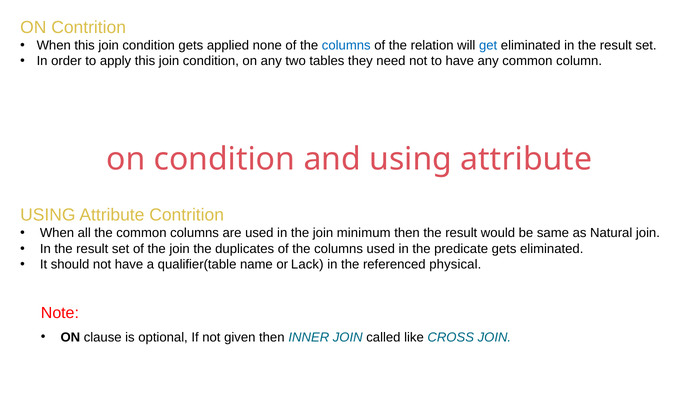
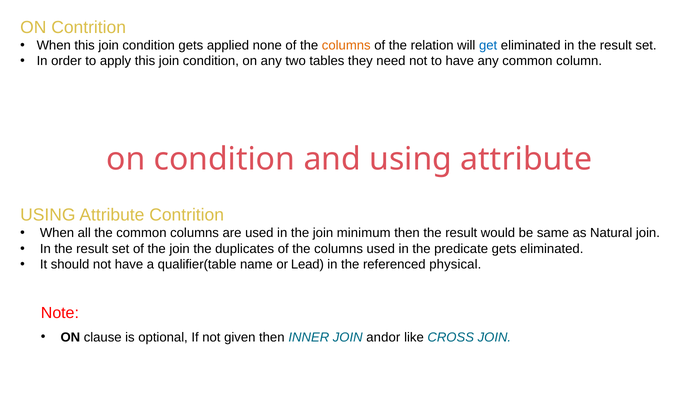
columns at (346, 45) colour: blue -> orange
Lack: Lack -> Lead
called: called -> andor
